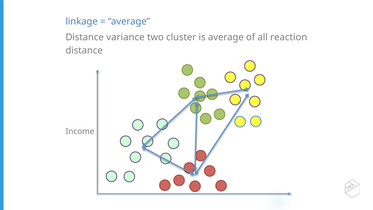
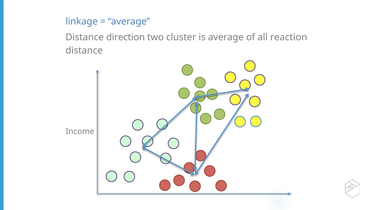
variance: variance -> direction
